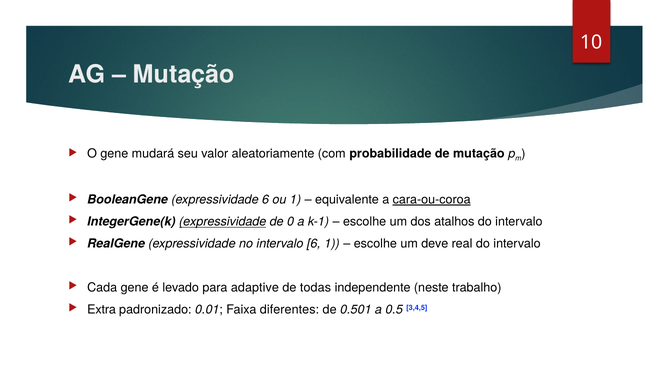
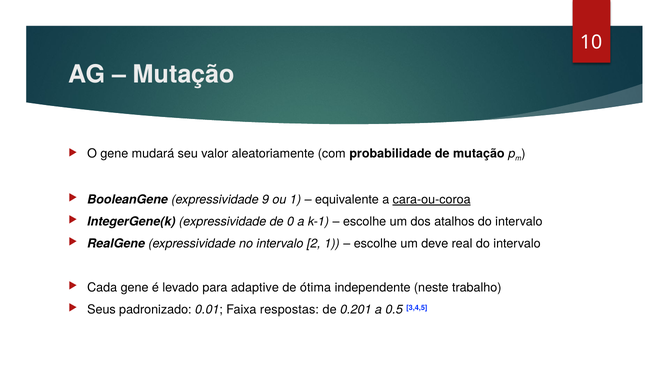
expressividade 6: 6 -> 9
expressividade at (223, 222) underline: present -> none
intervalo 6: 6 -> 2
todas: todas -> ótima
Extra: Extra -> Seus
diferentes: diferentes -> respostas
0.501: 0.501 -> 0.201
